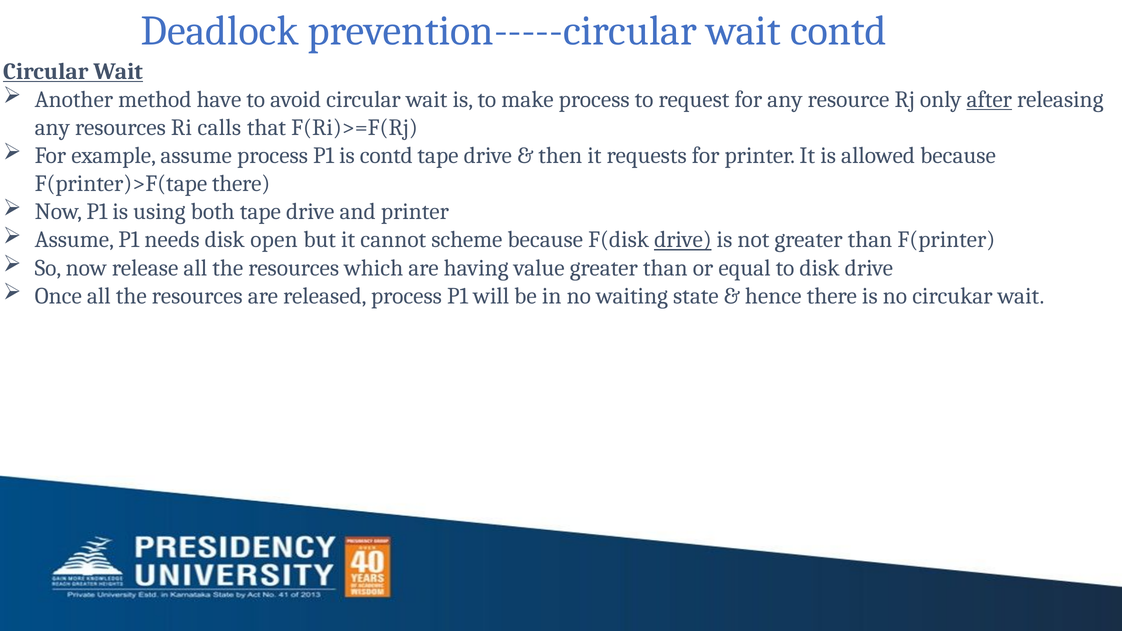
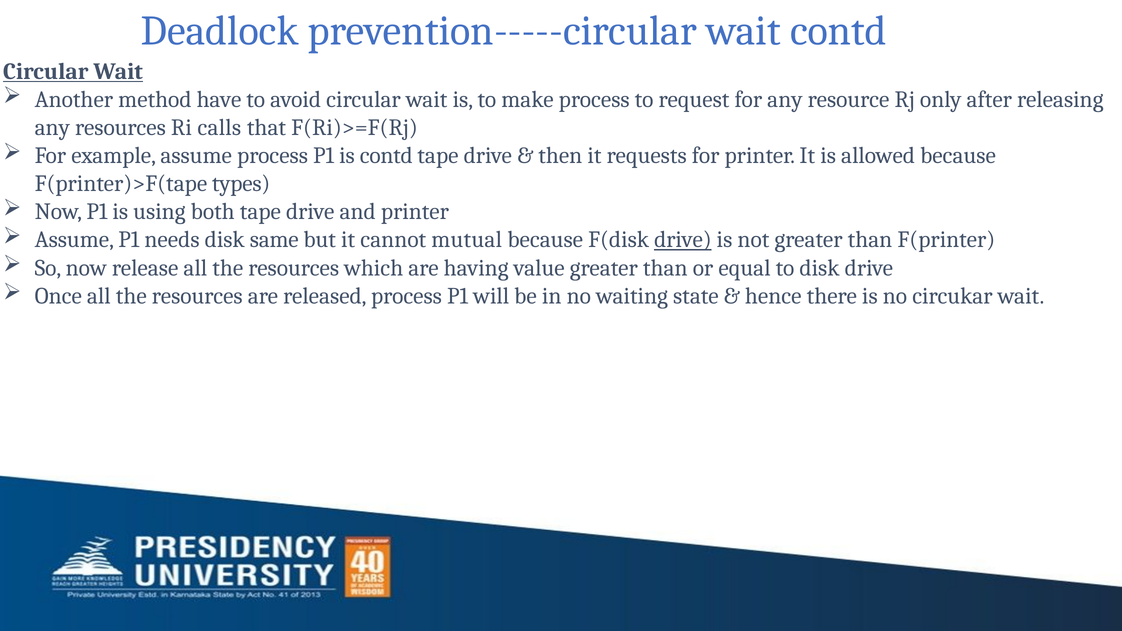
after underline: present -> none
F(printer)>F(tape there: there -> types
open: open -> same
scheme: scheme -> mutual
